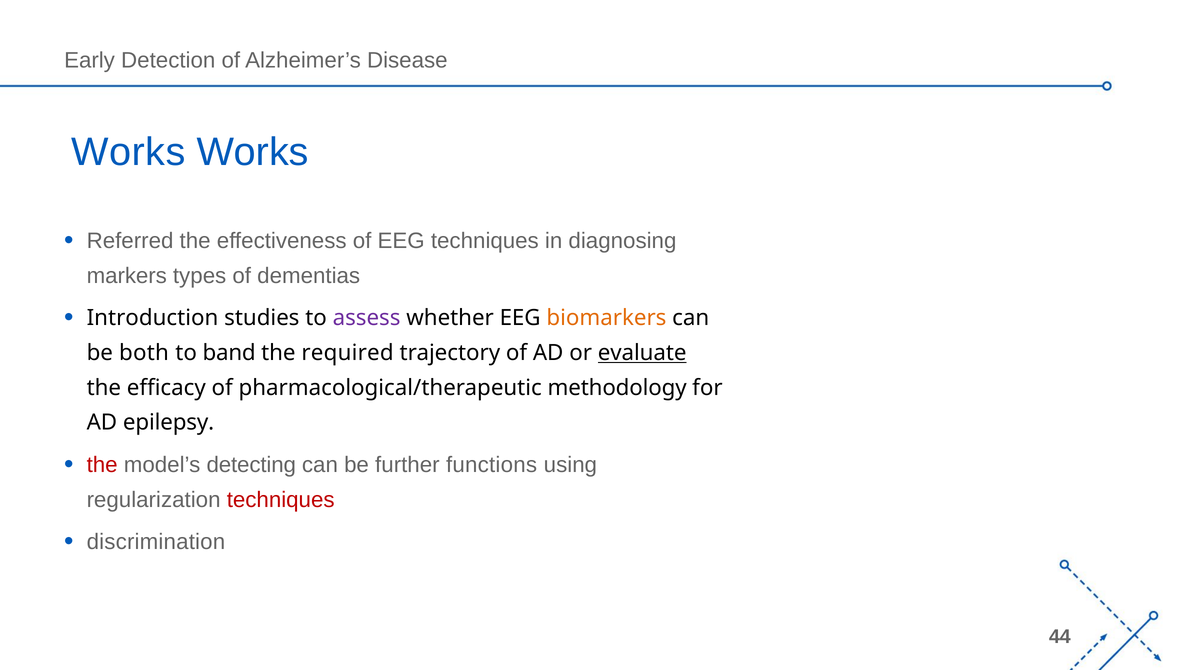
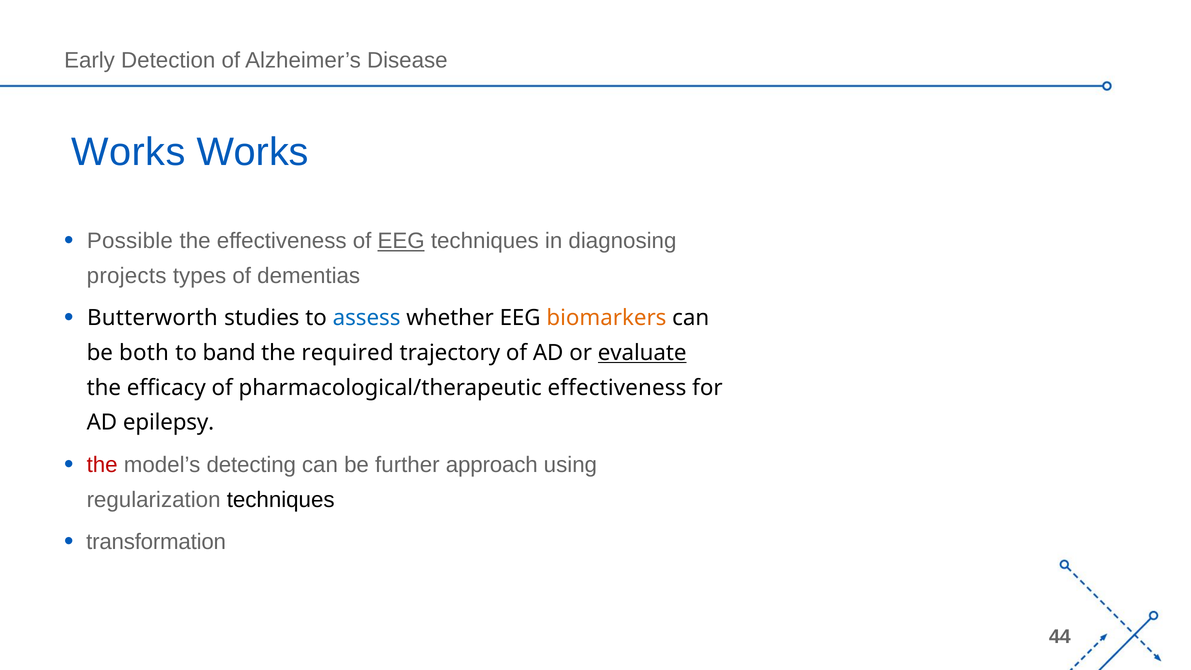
Referred: Referred -> Possible
EEG at (401, 241) underline: none -> present
markers: markers -> projects
Introduction: Introduction -> Butterworth
assess colour: purple -> blue
pharmacological/therapeutic methodology: methodology -> effectiveness
functions: functions -> approach
techniques at (281, 500) colour: red -> black
discrimination: discrimination -> transformation
